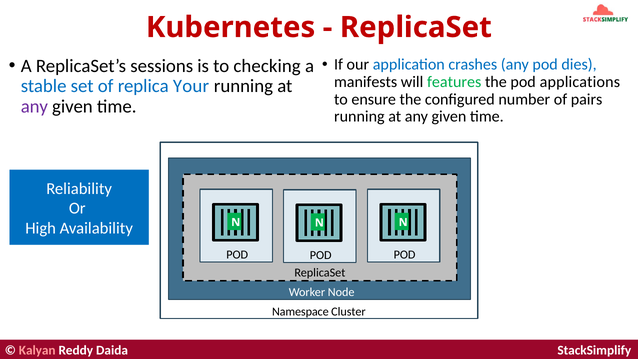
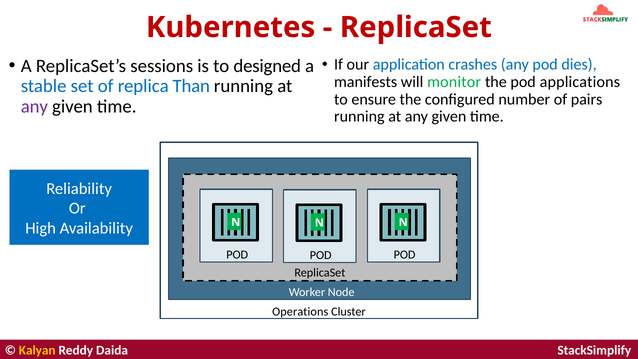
checking: checking -> designed
features: features -> monitor
Your: Your -> Than
Namespace: Namespace -> Operations
Kalyan colour: pink -> yellow
